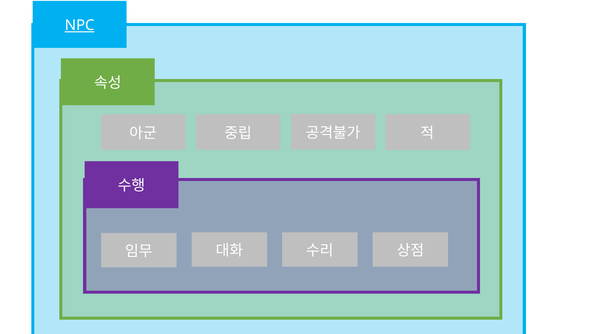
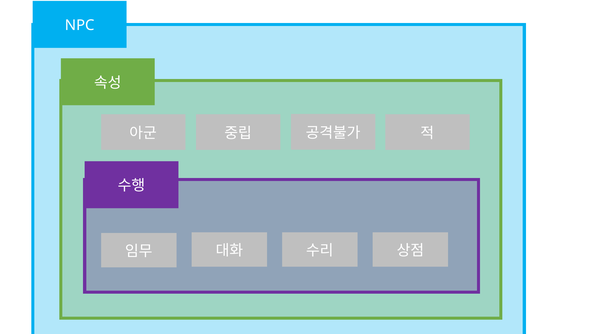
NPC underline: present -> none
